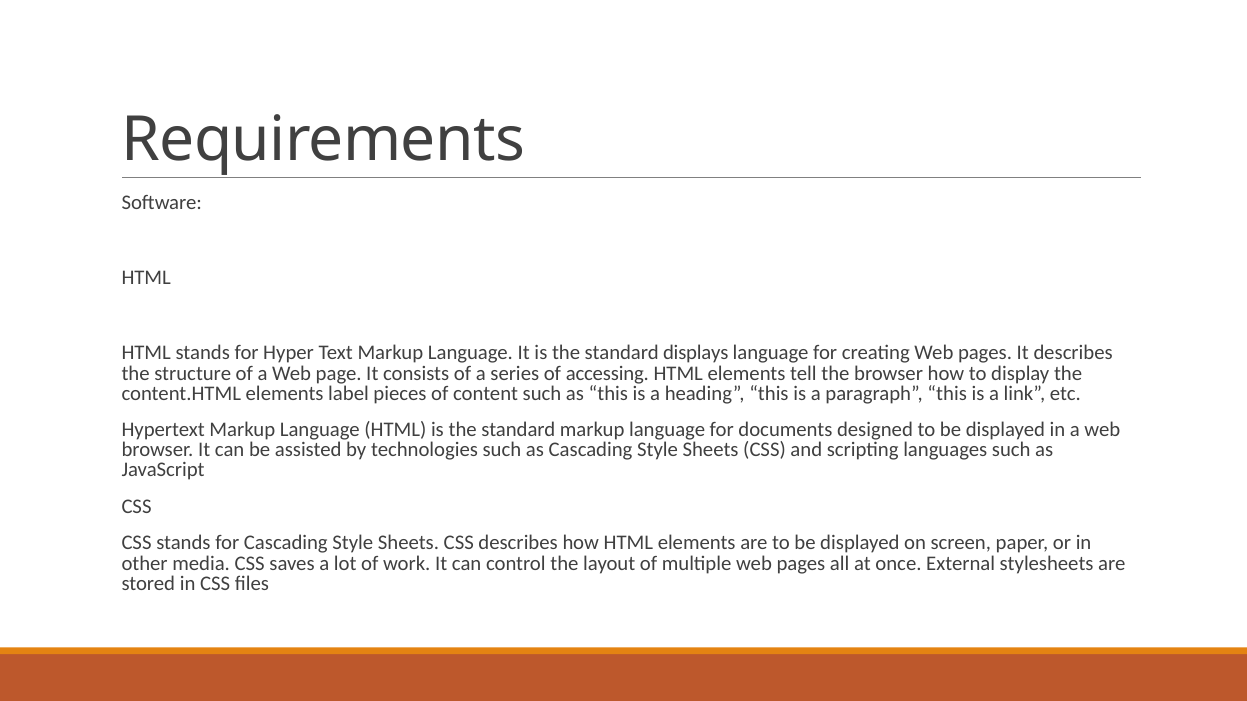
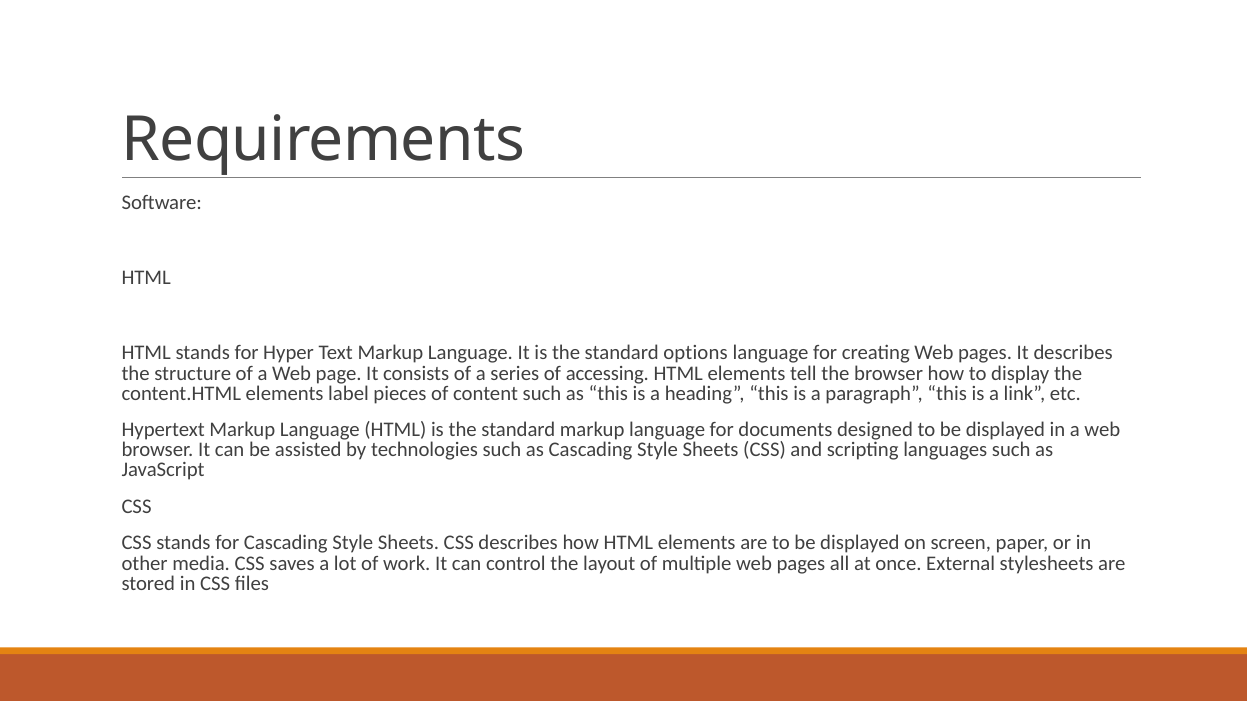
displays: displays -> options
